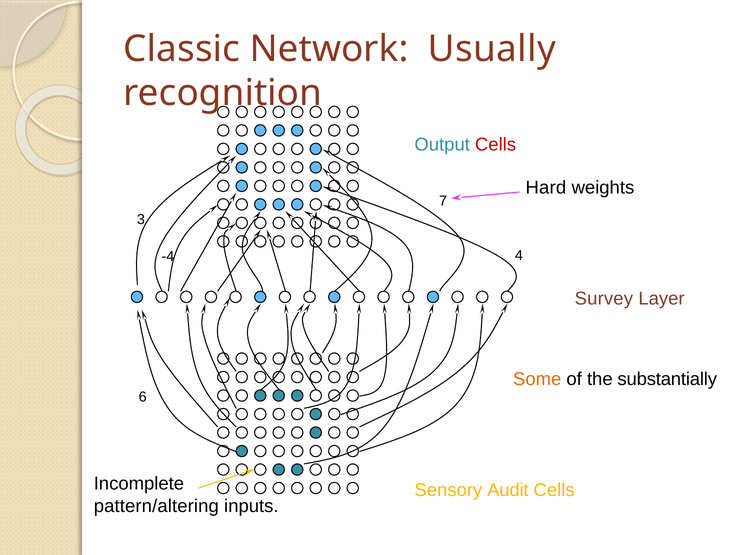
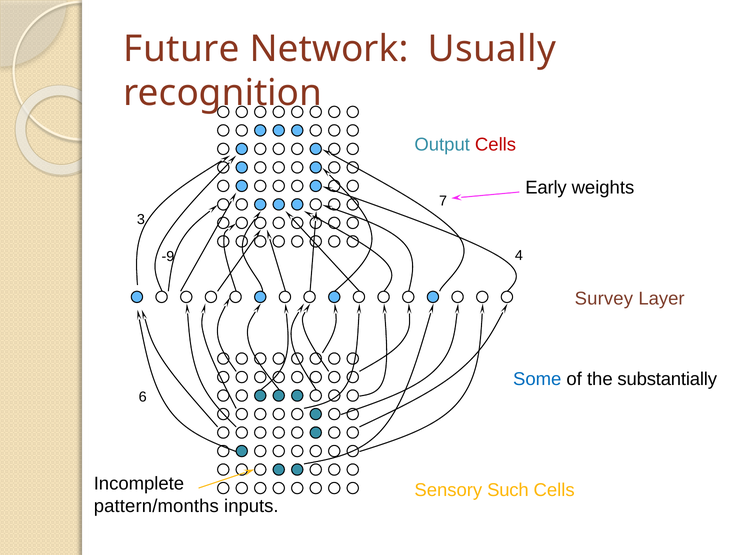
Classic: Classic -> Future
Hard: Hard -> Early
-4: -4 -> -9
Some colour: orange -> blue
Audit: Audit -> Such
pattern/altering: pattern/altering -> pattern/months
